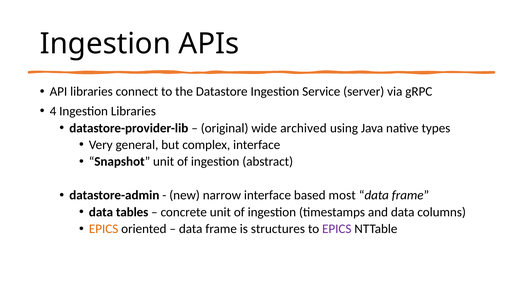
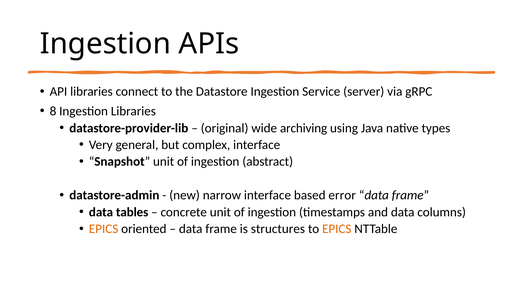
4: 4 -> 8
archived: archived -> archiving
most: most -> error
EPICS at (337, 229) colour: purple -> orange
